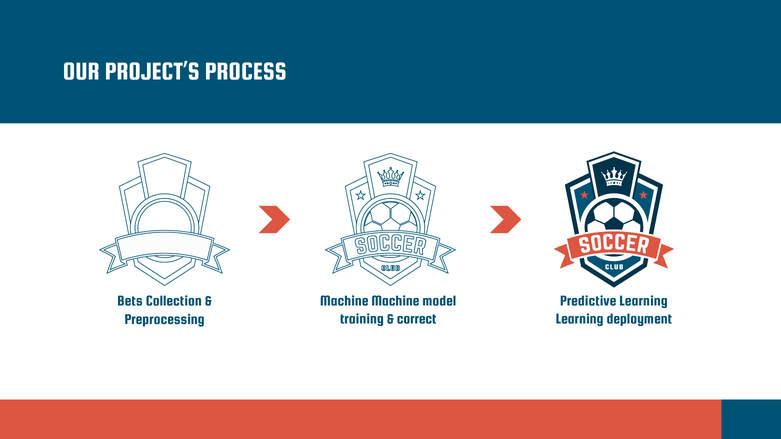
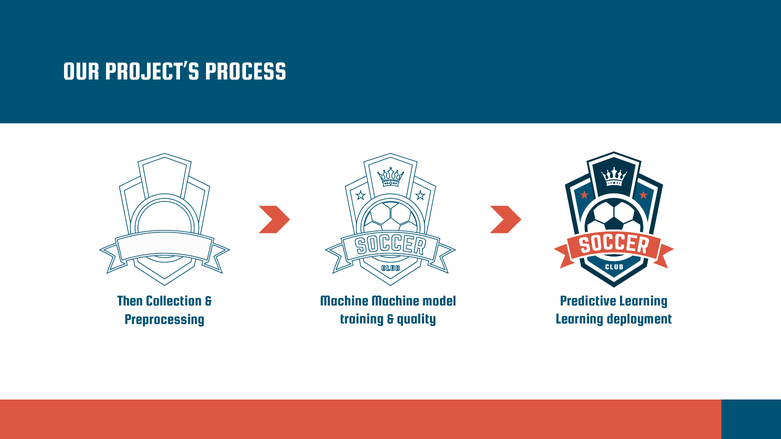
Bets: Bets -> Then
correct: correct -> quality
